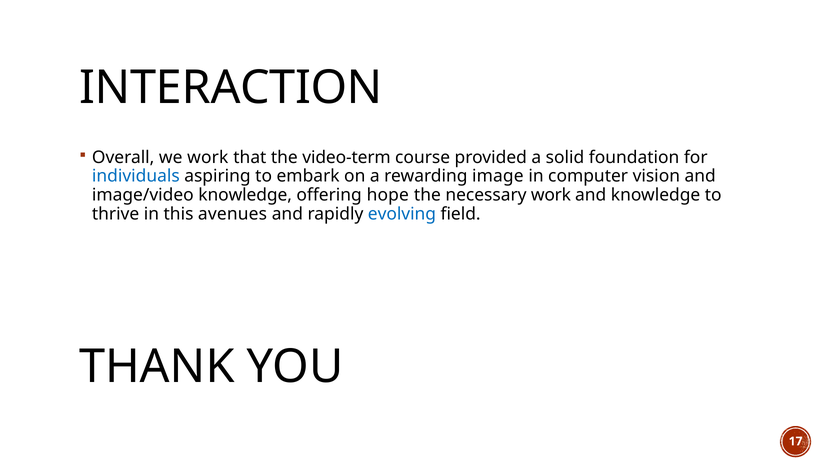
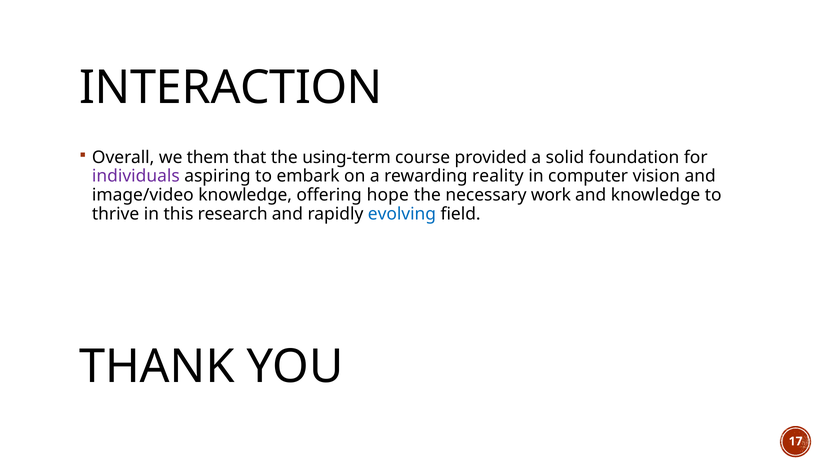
we work: work -> them
video-term: video-term -> using-term
individuals colour: blue -> purple
image: image -> reality
avenues: avenues -> research
